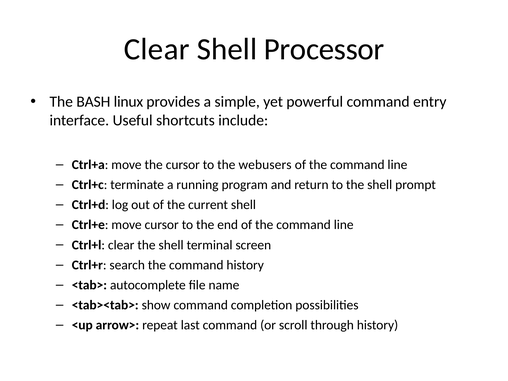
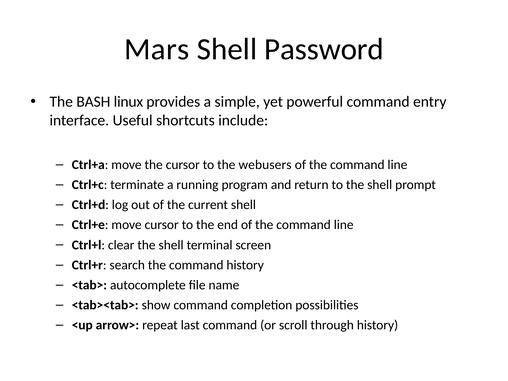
Clear at (157, 49): Clear -> Mars
Processor: Processor -> Password
